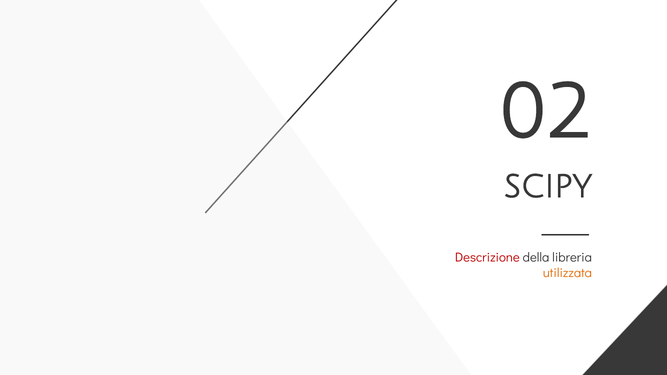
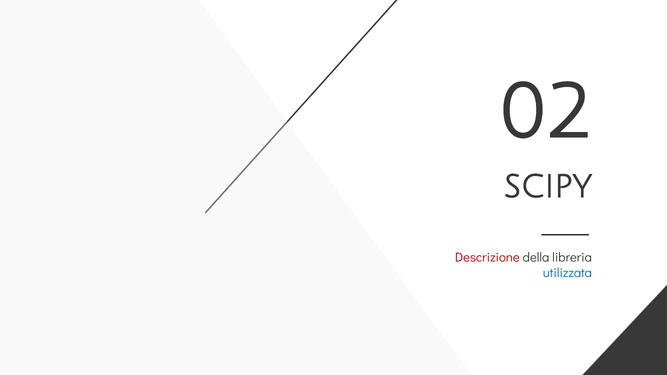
utilizzata colour: orange -> blue
